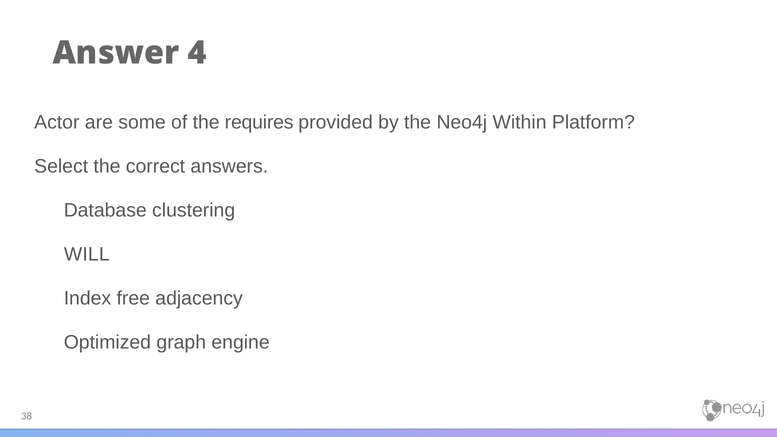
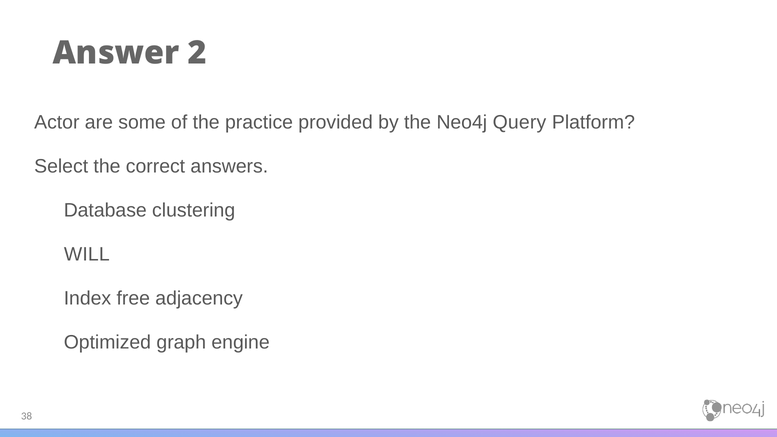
4: 4 -> 2
requires: requires -> practice
Within: Within -> Query
